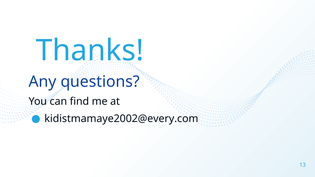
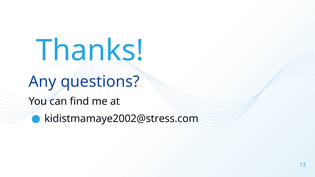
kidistmamaye2002@every.com: kidistmamaye2002@every.com -> kidistmamaye2002@stress.com
